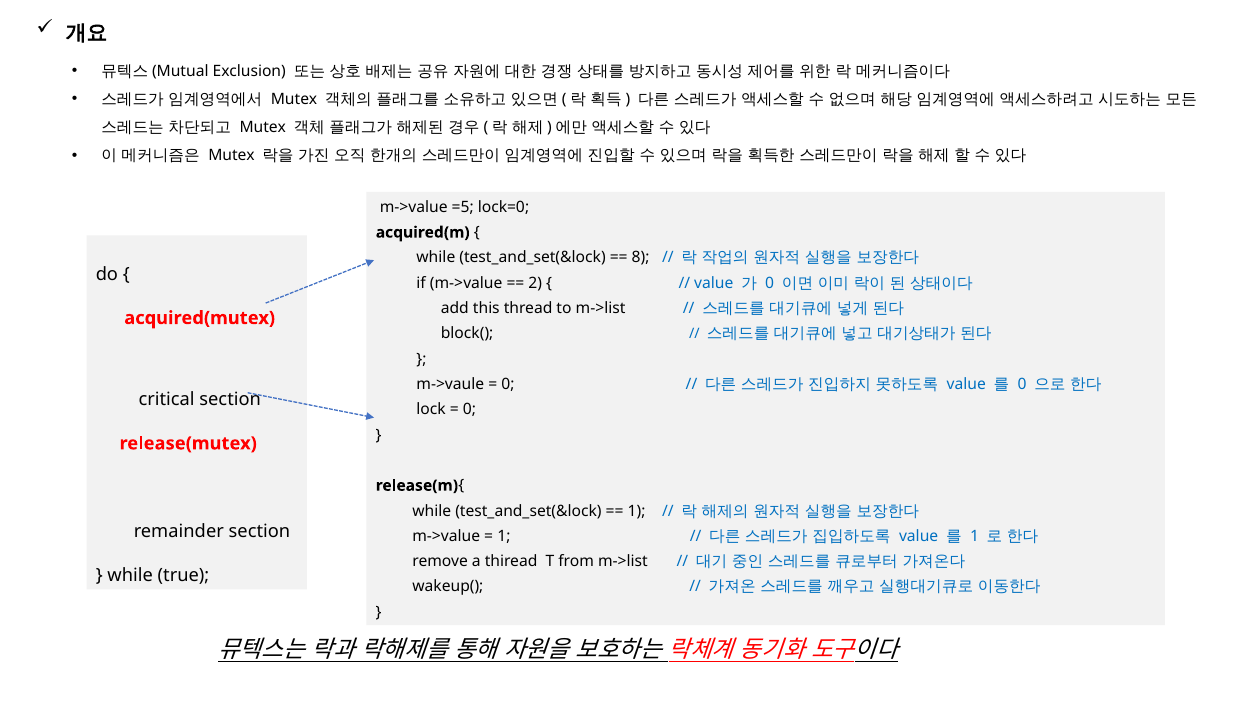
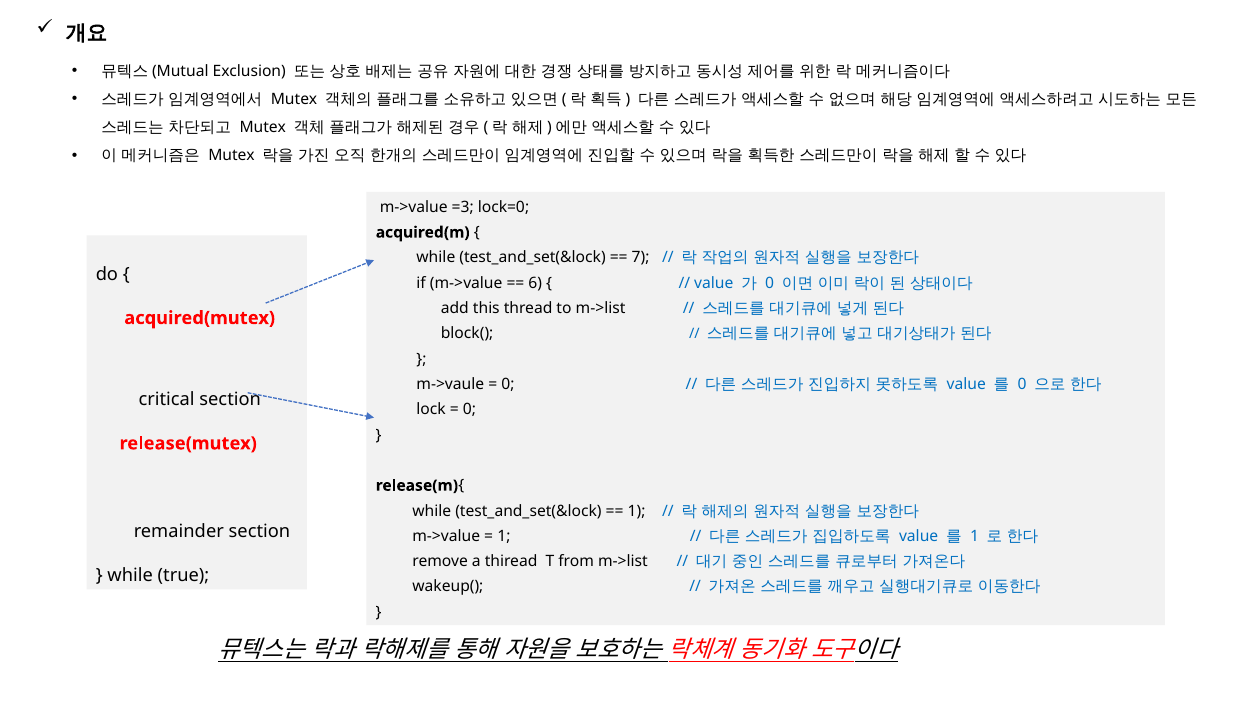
=5: =5 -> =3
8: 8 -> 7
2: 2 -> 6
